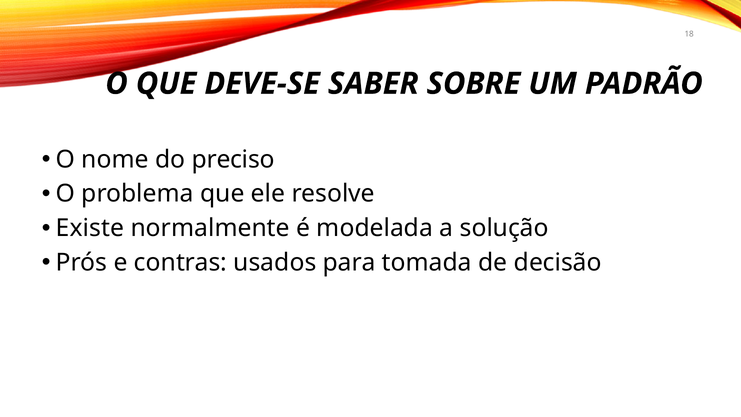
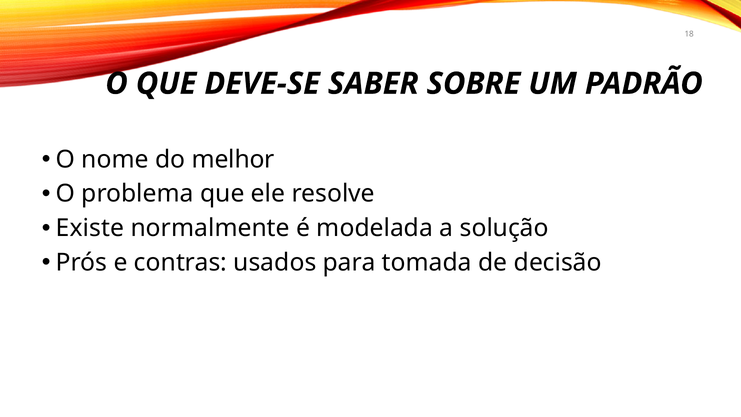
preciso: preciso -> melhor
